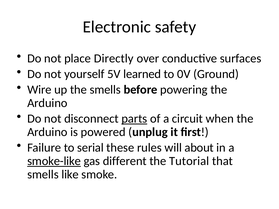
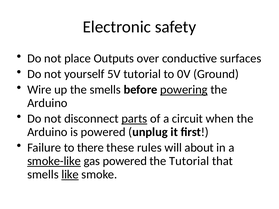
Directly: Directly -> Outputs
5V learned: learned -> tutorial
powering underline: none -> present
serial: serial -> there
gas different: different -> powered
like underline: none -> present
